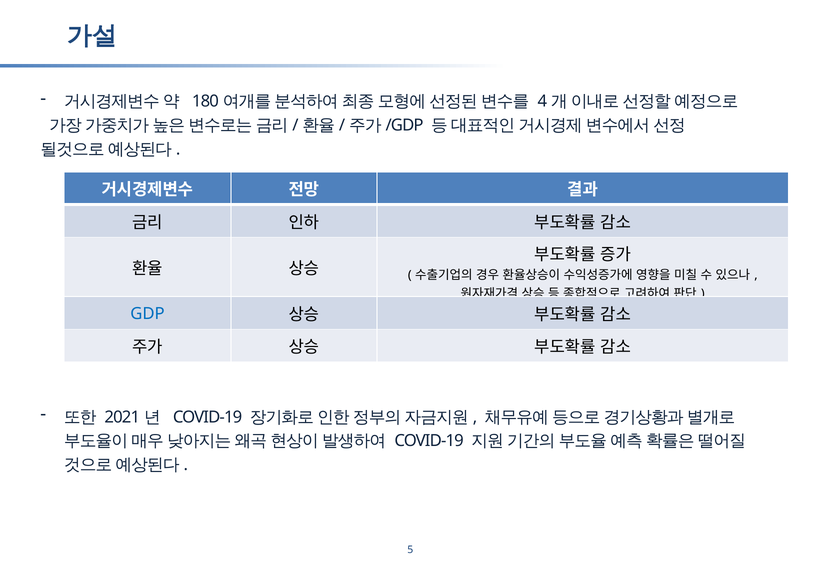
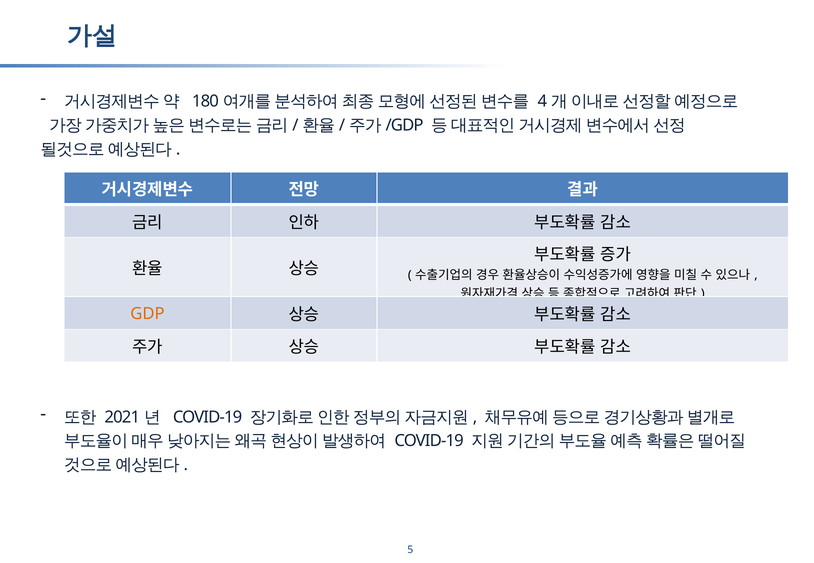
GDP colour: blue -> orange
